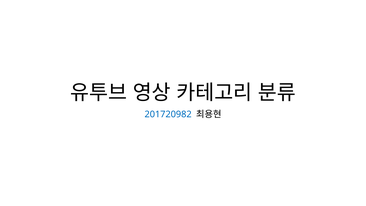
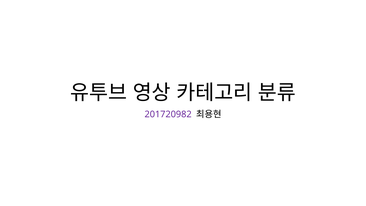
201720982 colour: blue -> purple
